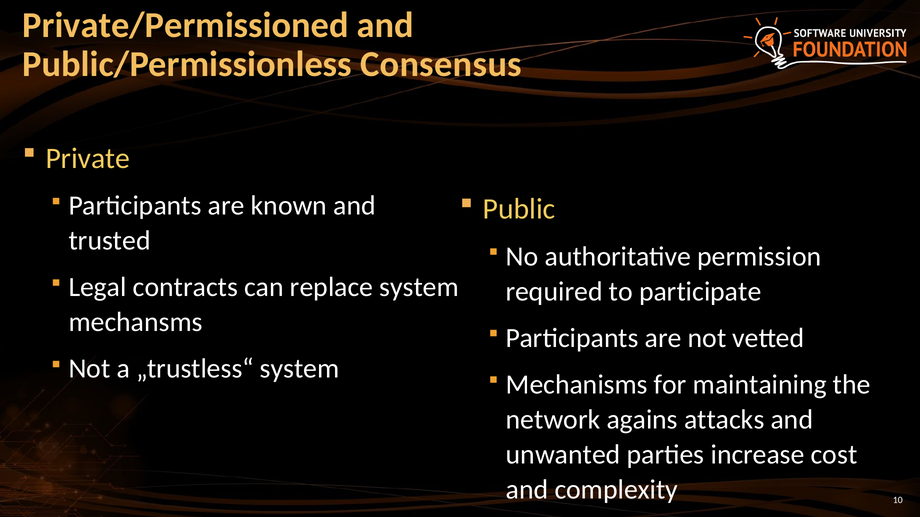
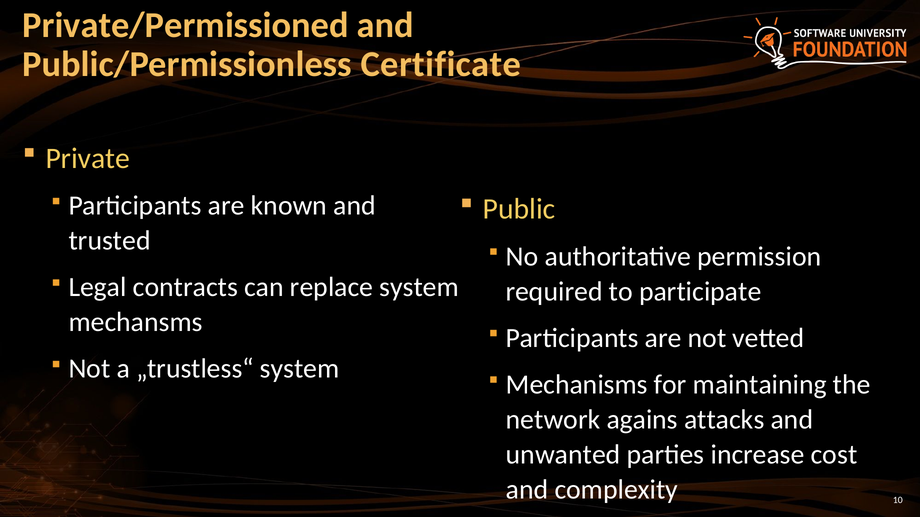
Consensus: Consensus -> Certificate
